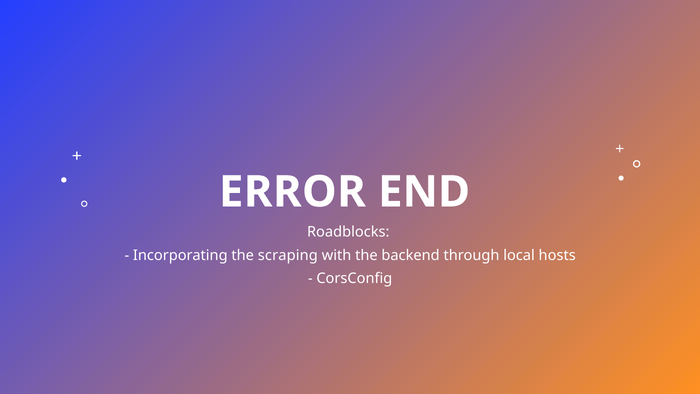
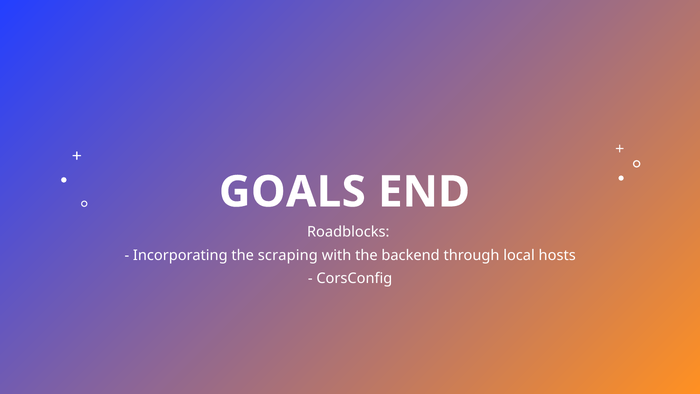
ERROR: ERROR -> GOALS
